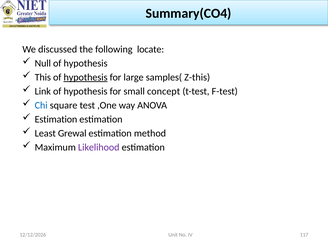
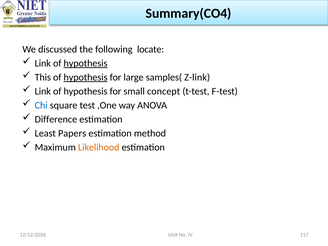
Null at (43, 63): Null -> Link
hypothesis at (86, 63) underline: none -> present
Z-this: Z-this -> Z-link
Estimation at (56, 119): Estimation -> Difference
Grewal: Grewal -> Papers
Likelihood colour: purple -> orange
